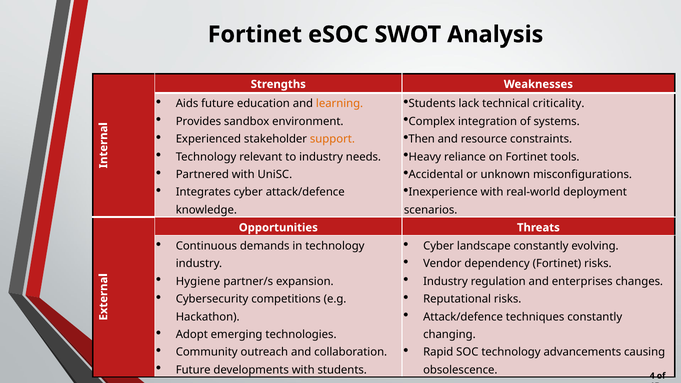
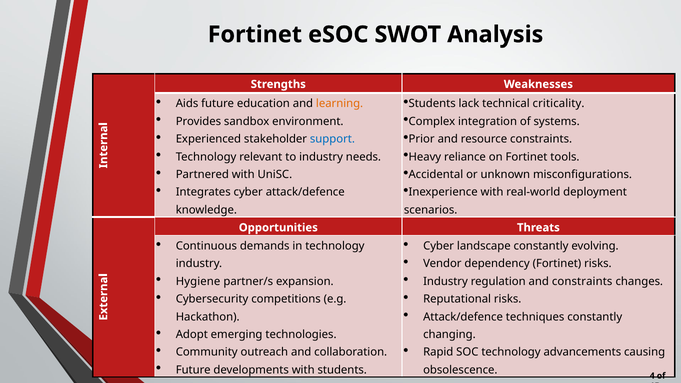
support colour: orange -> blue
Then: Then -> Prior
and enterprises: enterprises -> constraints
